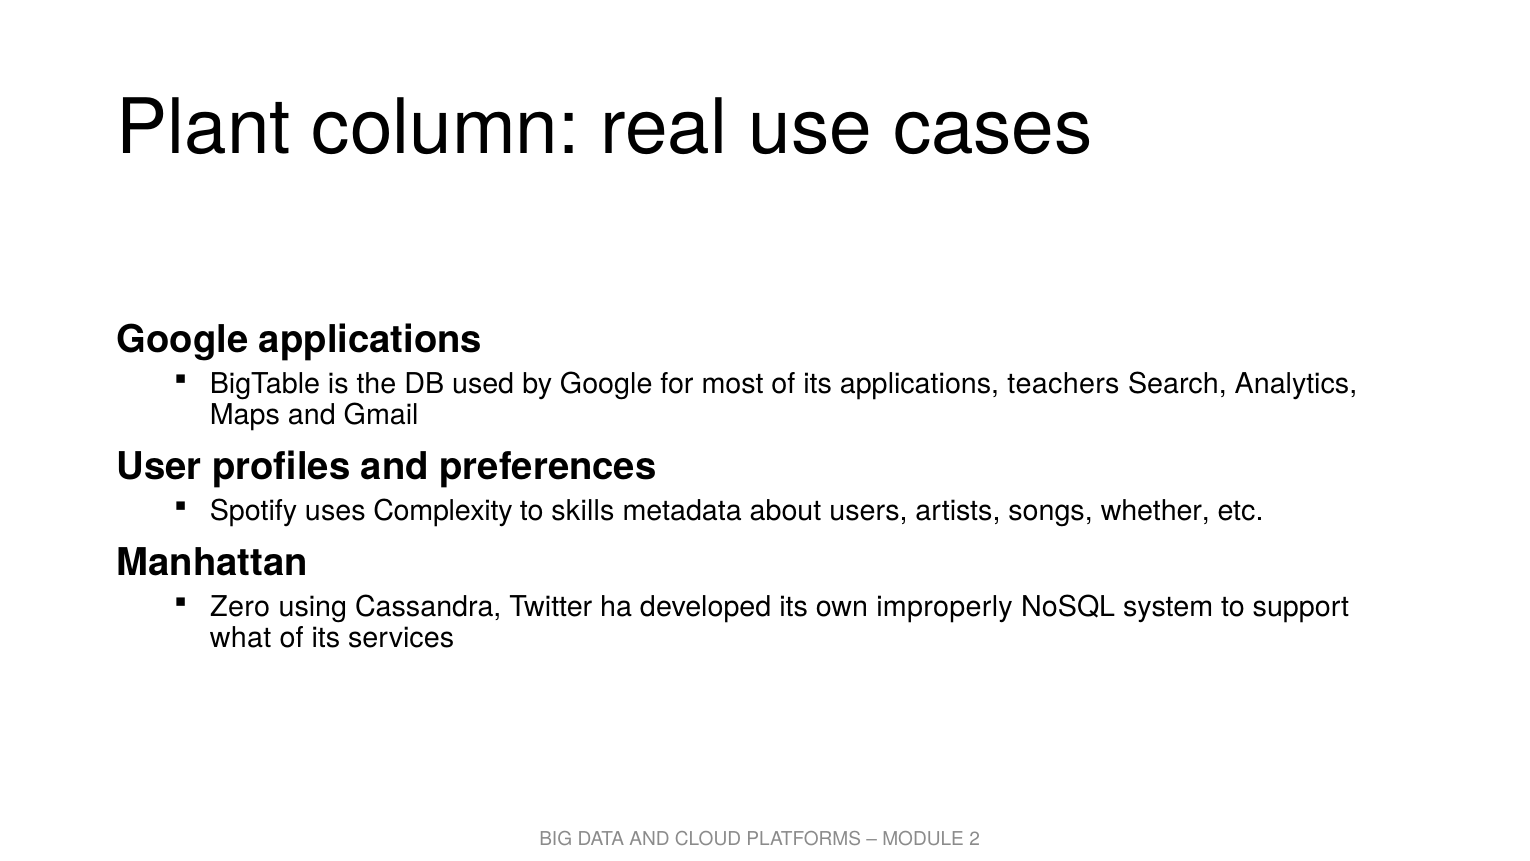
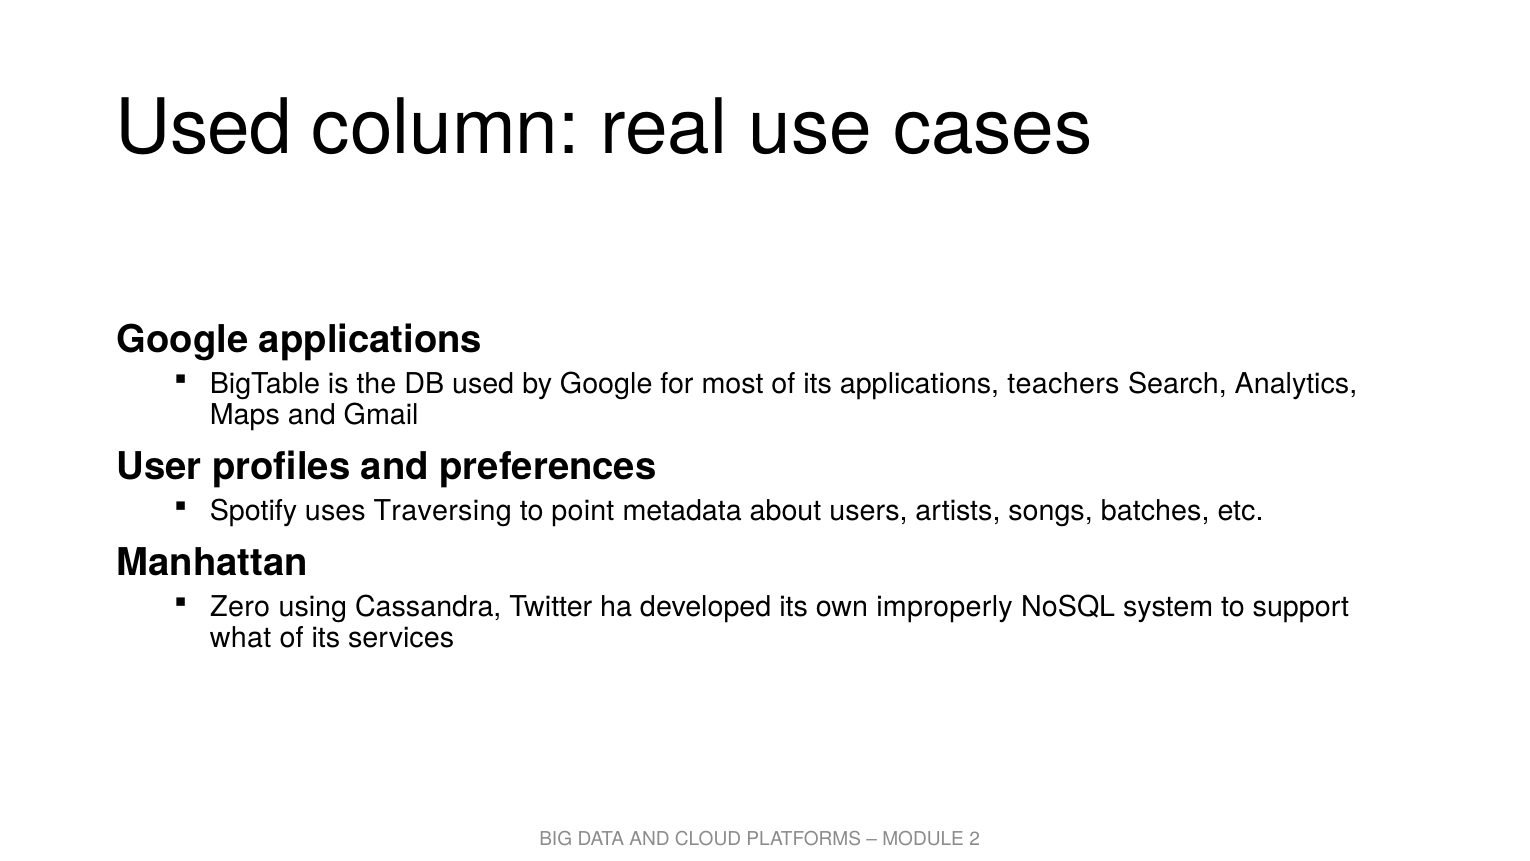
Plant at (204, 128): Plant -> Used
Complexity: Complexity -> Traversing
skills: skills -> point
whether: whether -> batches
